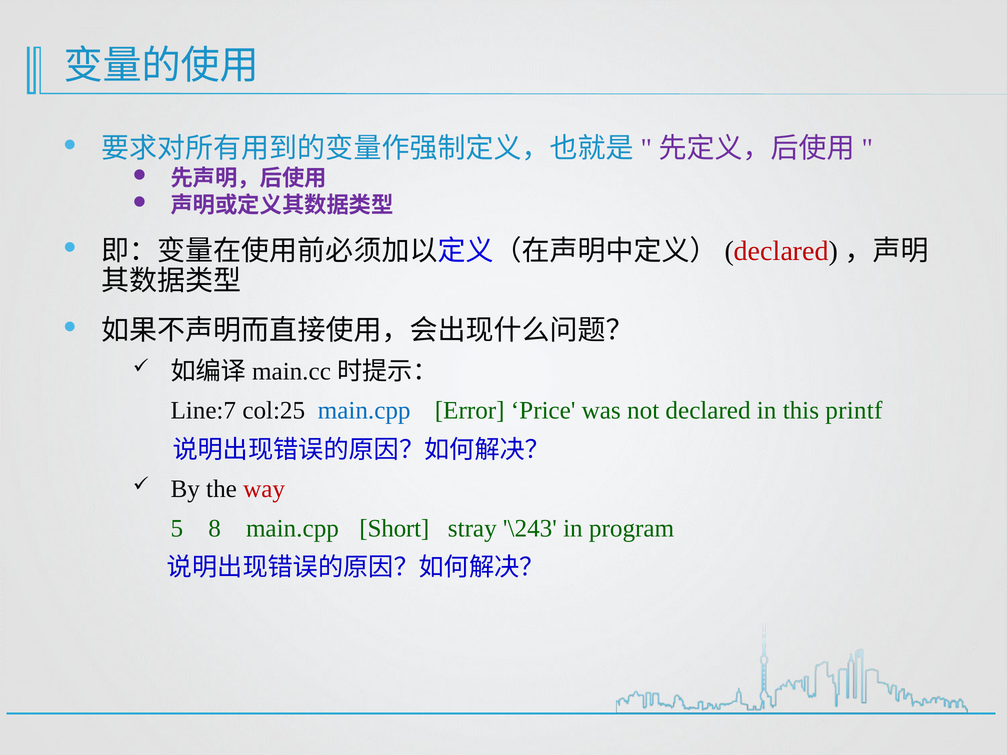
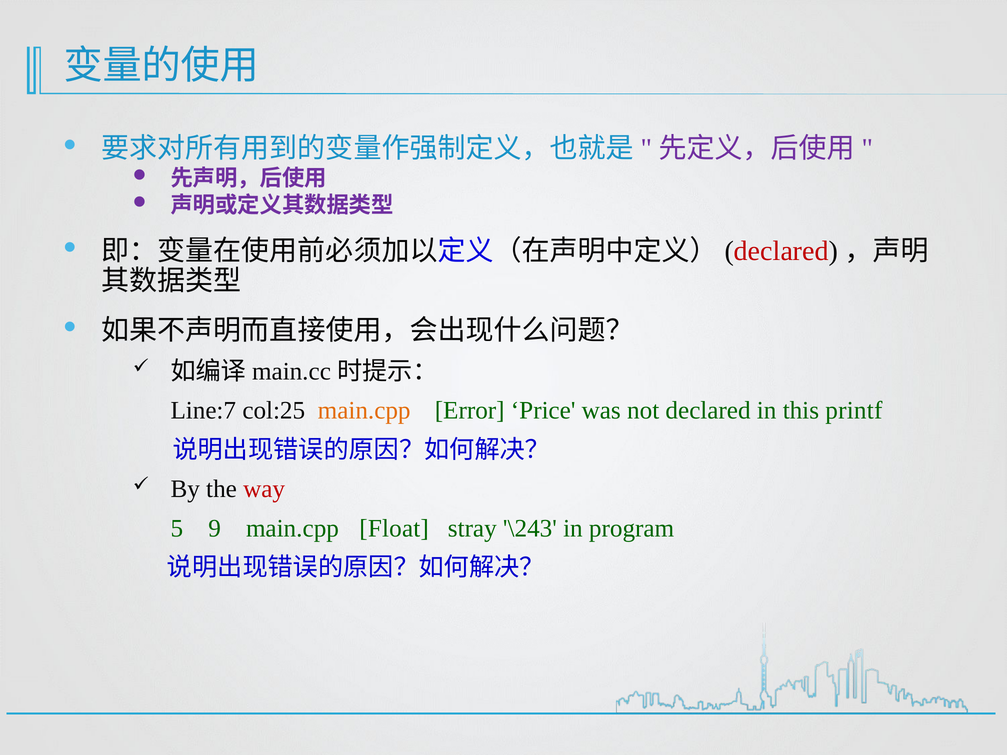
main.cpp at (364, 411) colour: blue -> orange
8: 8 -> 9
Short: Short -> Float
